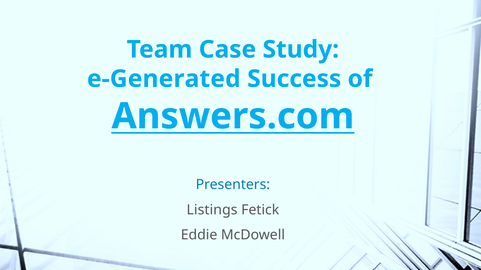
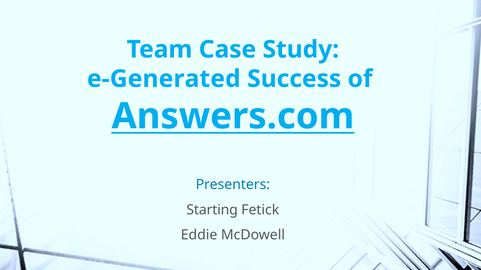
Listings: Listings -> Starting
